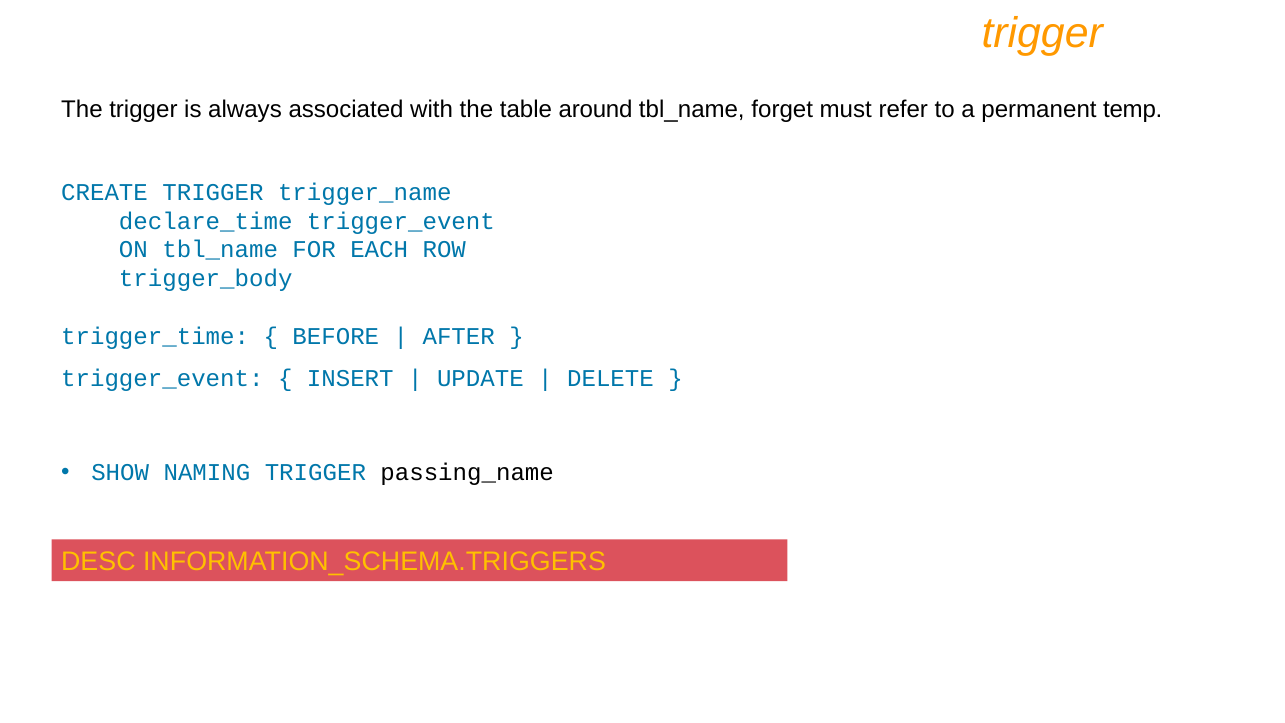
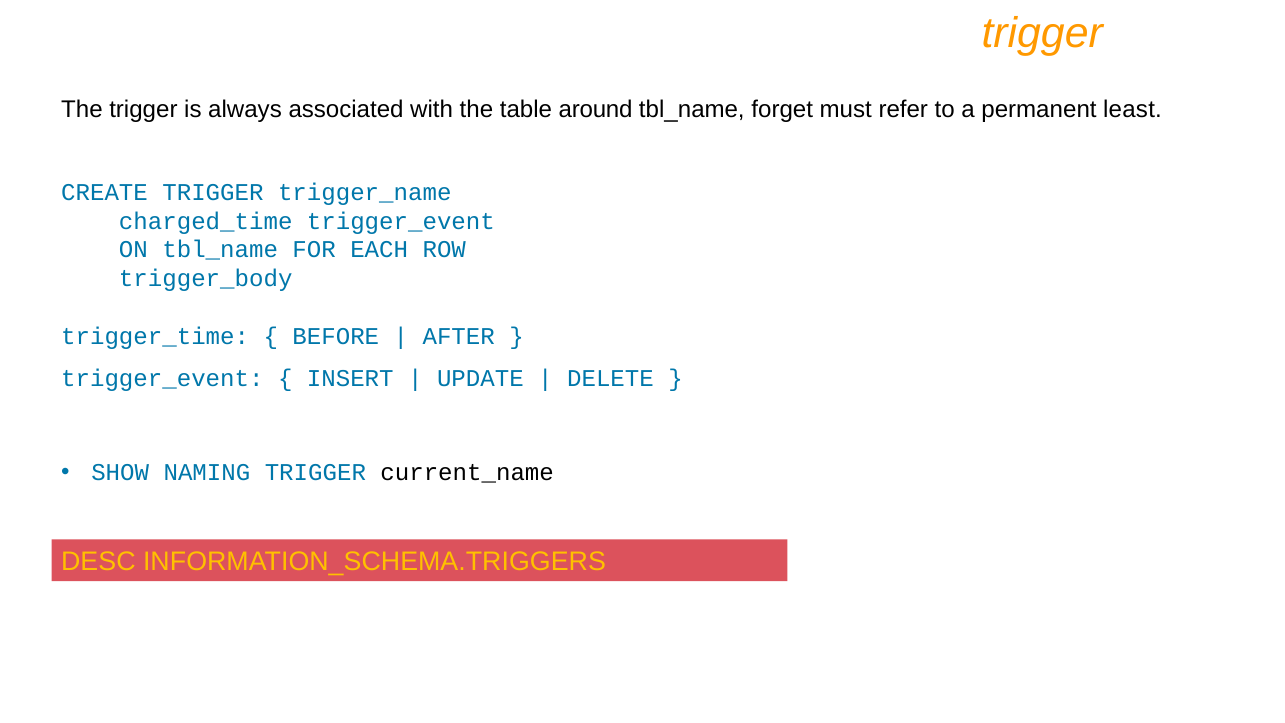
temp: temp -> least
declare_time: declare_time -> charged_time
passing_name: passing_name -> current_name
